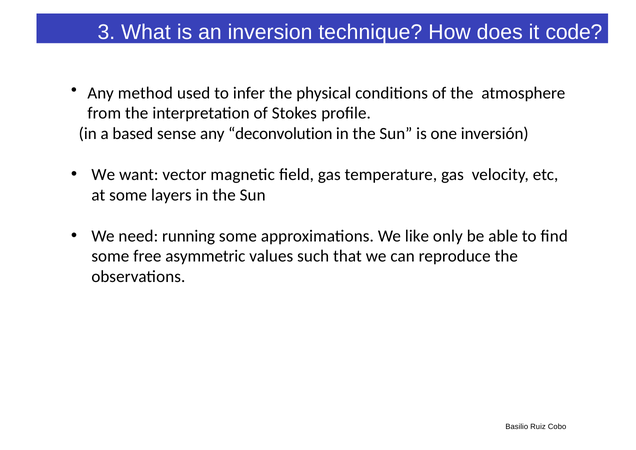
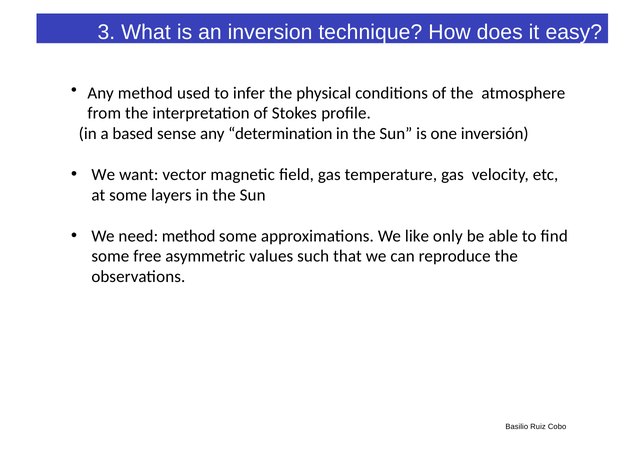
code: code -> easy
deconvolution: deconvolution -> determination
need running: running -> method
